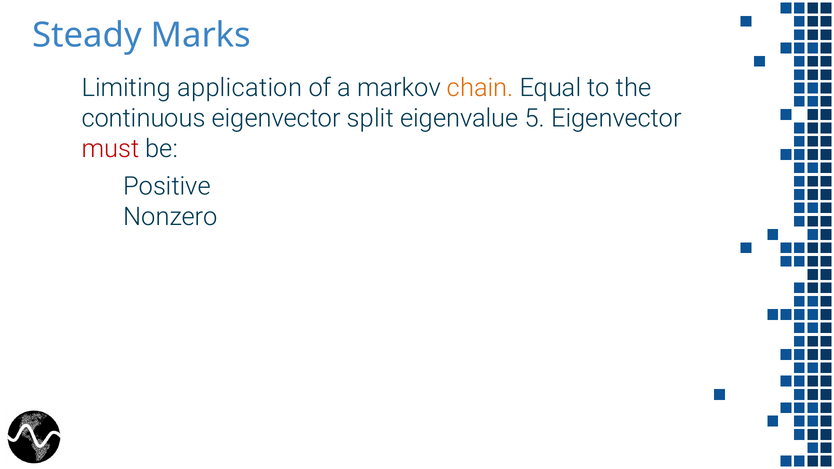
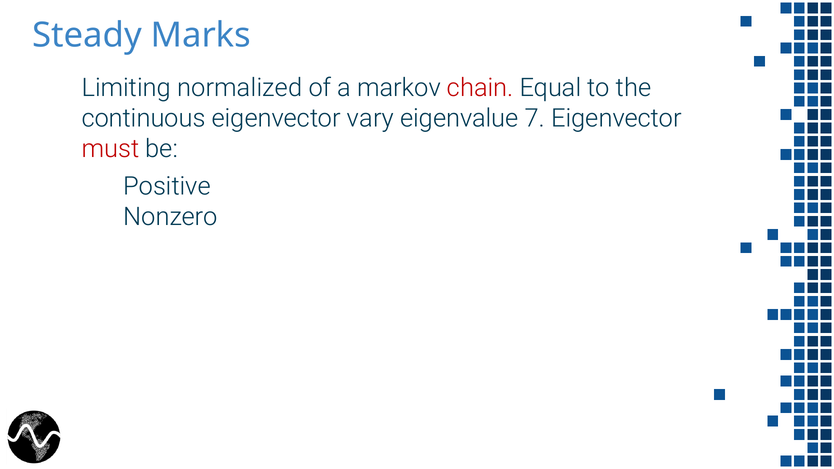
application: application -> normalized
chain colour: orange -> red
split: split -> vary
5: 5 -> 7
